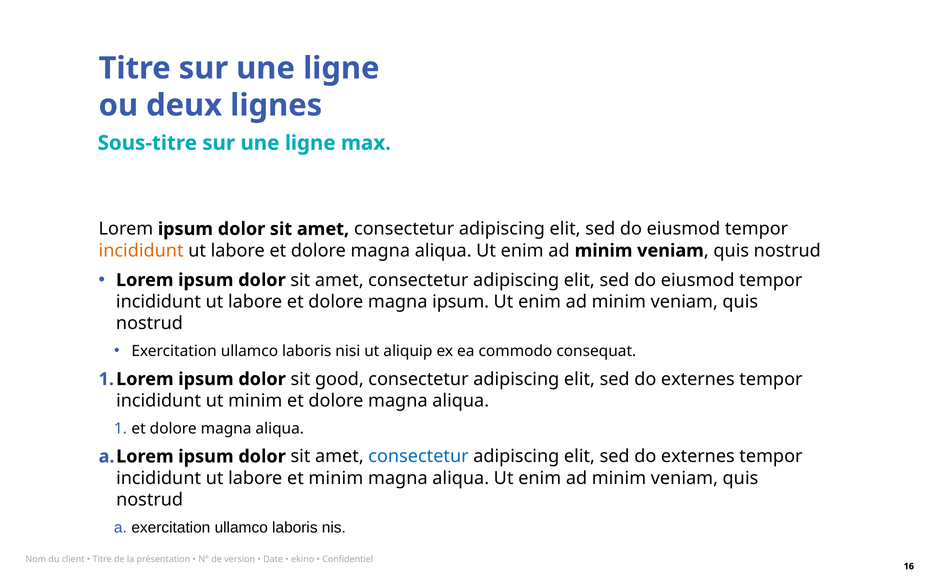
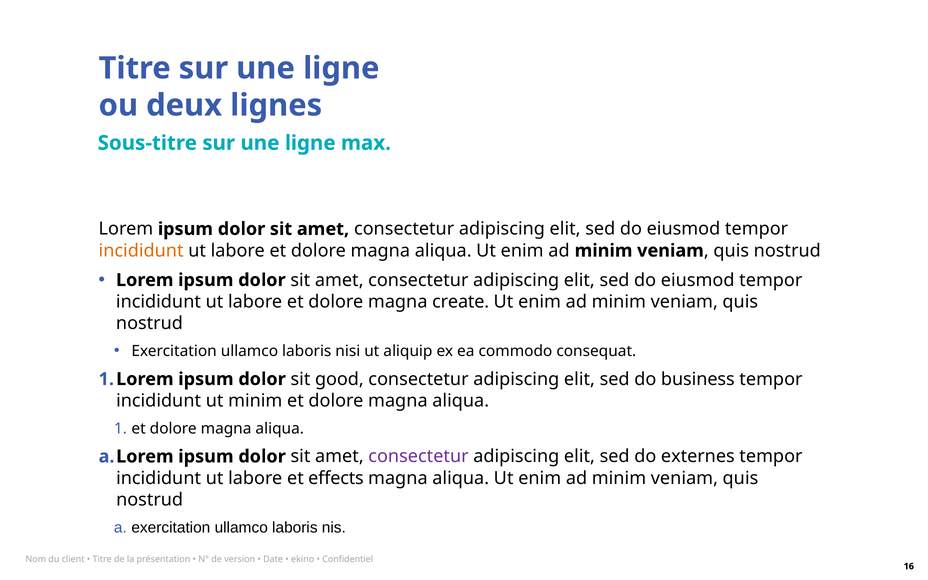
magna ipsum: ipsum -> create
externes at (698, 379): externes -> business
consectetur at (418, 457) colour: blue -> purple
et minim: minim -> effects
